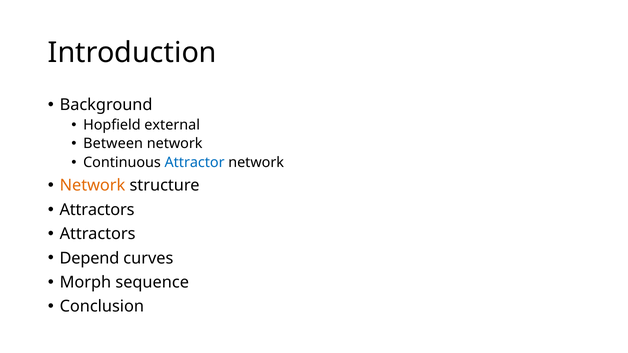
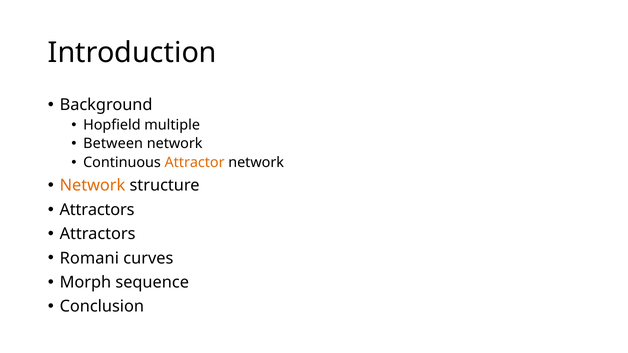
external: external -> multiple
Attractor colour: blue -> orange
Depend: Depend -> Romani
